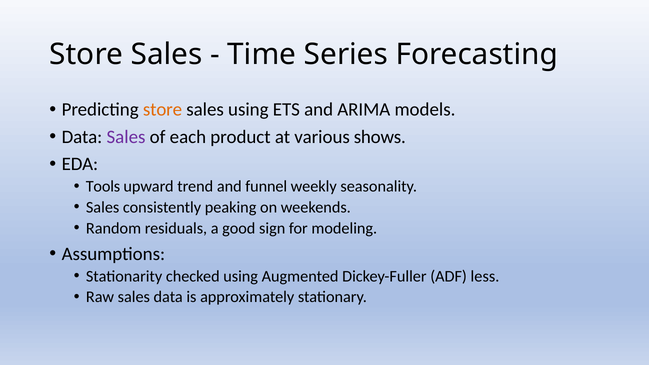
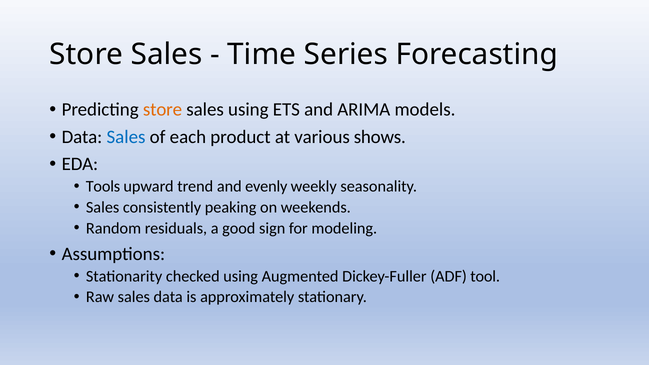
Sales at (126, 137) colour: purple -> blue
funnel: funnel -> evenly
less: less -> tool
